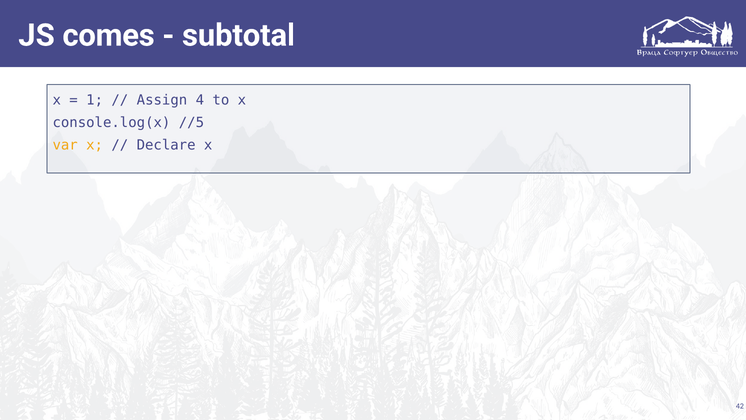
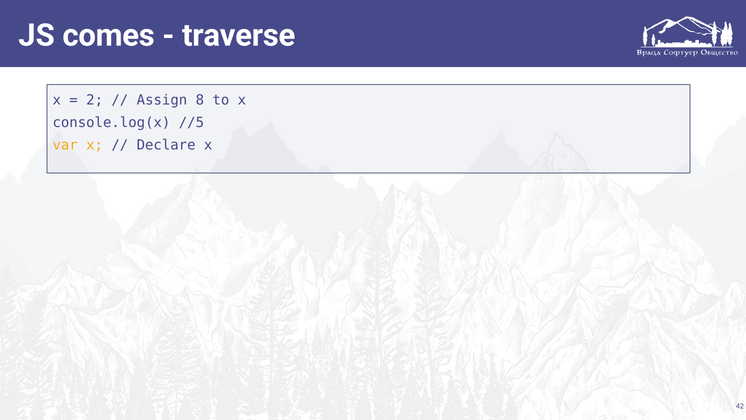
subtotal: subtotal -> traverse
1: 1 -> 2
4: 4 -> 8
